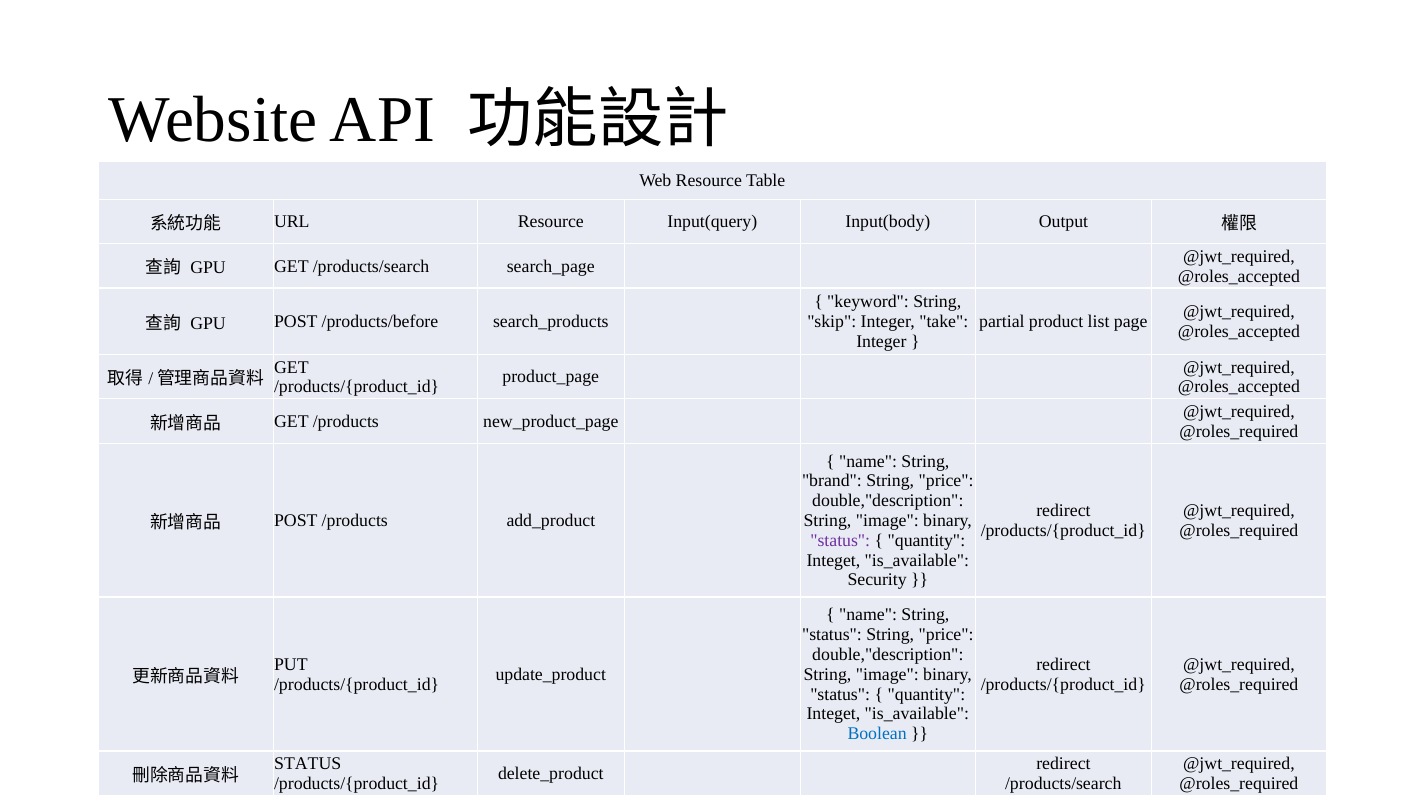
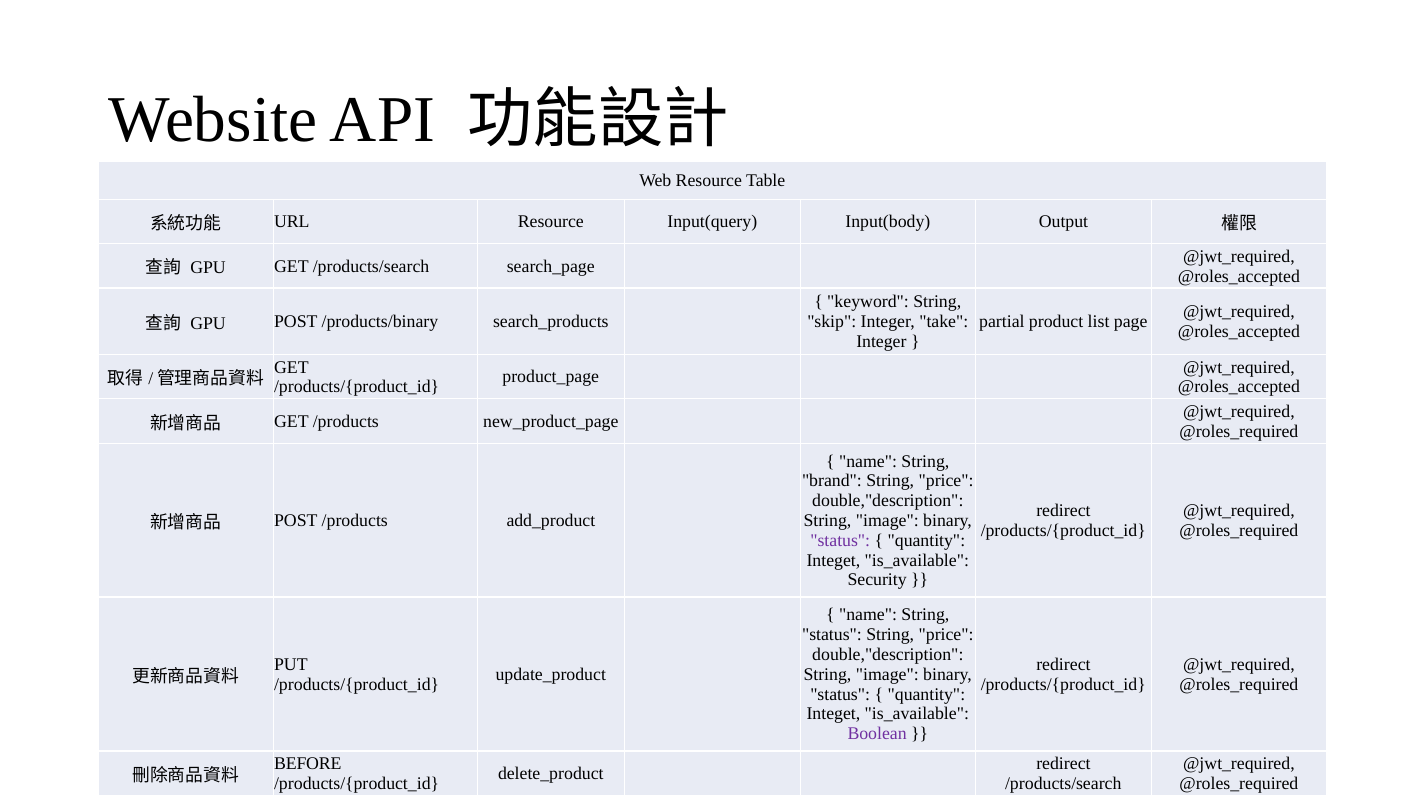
/products/before: /products/before -> /products/binary
Boolean colour: blue -> purple
STATUS at (308, 763): STATUS -> BEFORE
